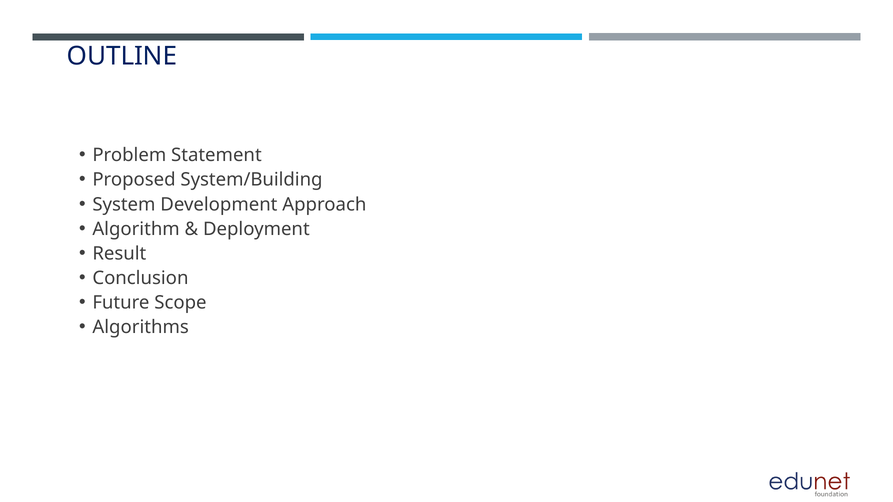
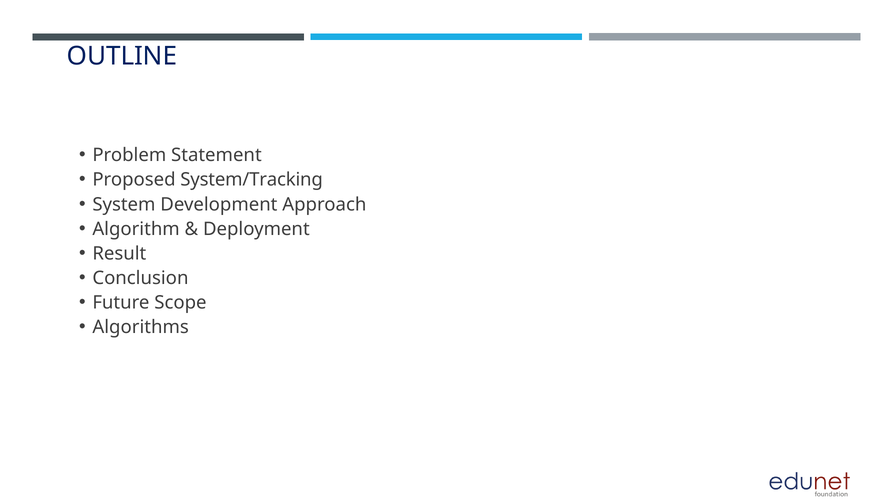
System/Building: System/Building -> System/Tracking
